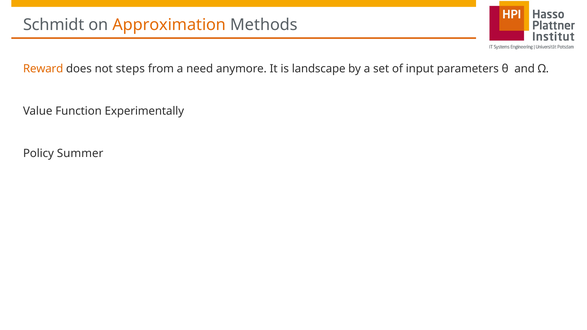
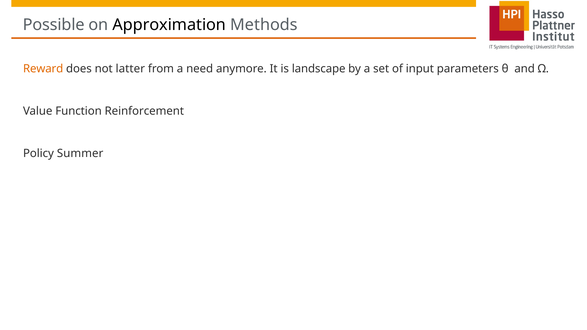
Schmidt: Schmidt -> Possible
Approximation colour: orange -> black
steps: steps -> latter
Experimentally: Experimentally -> Reinforcement
